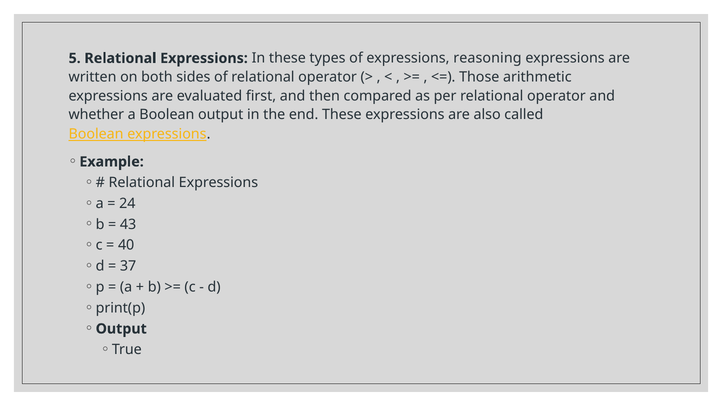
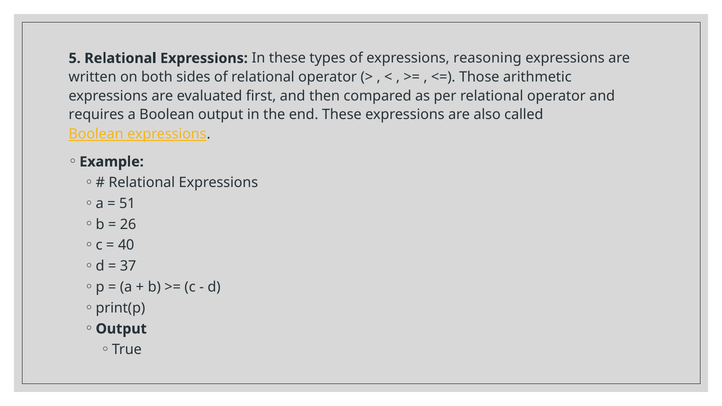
whether: whether -> requires
24: 24 -> 51
43: 43 -> 26
